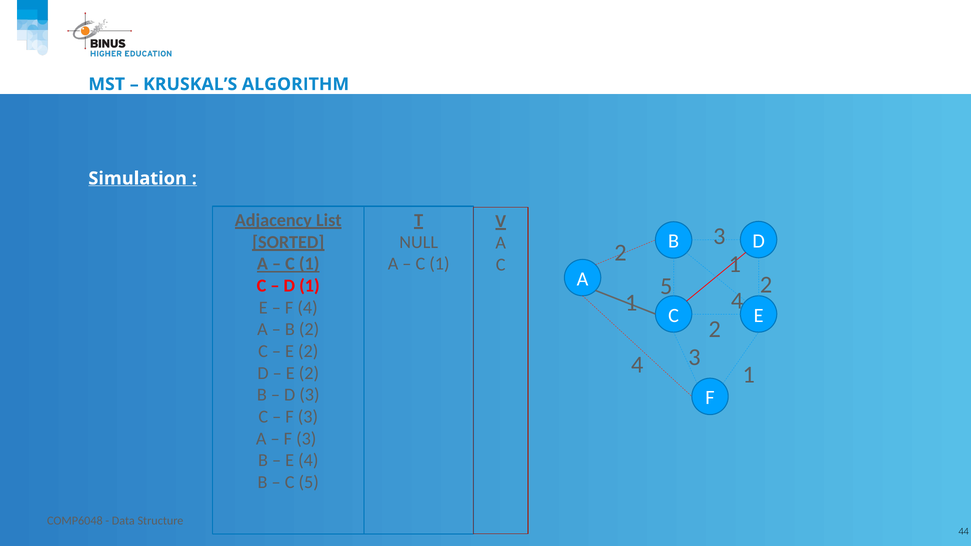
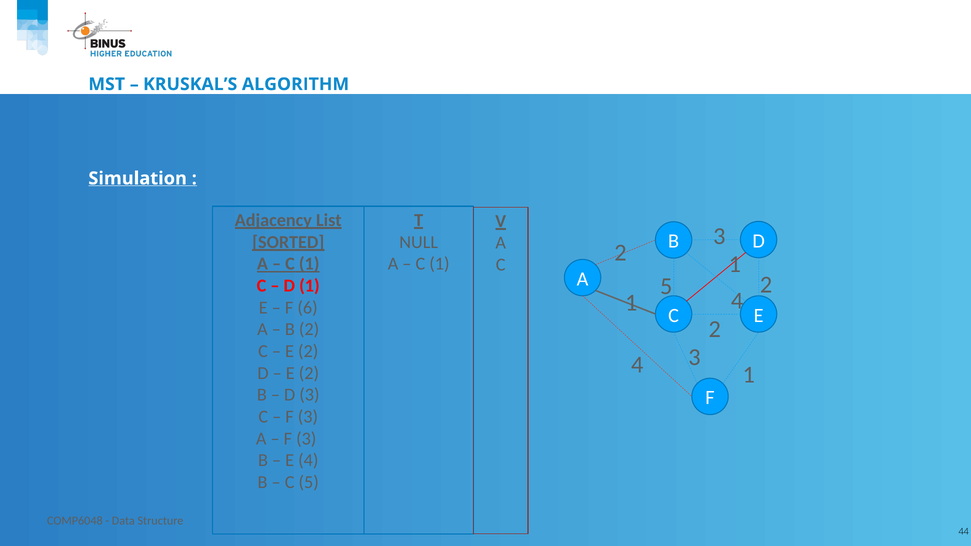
F 4: 4 -> 6
